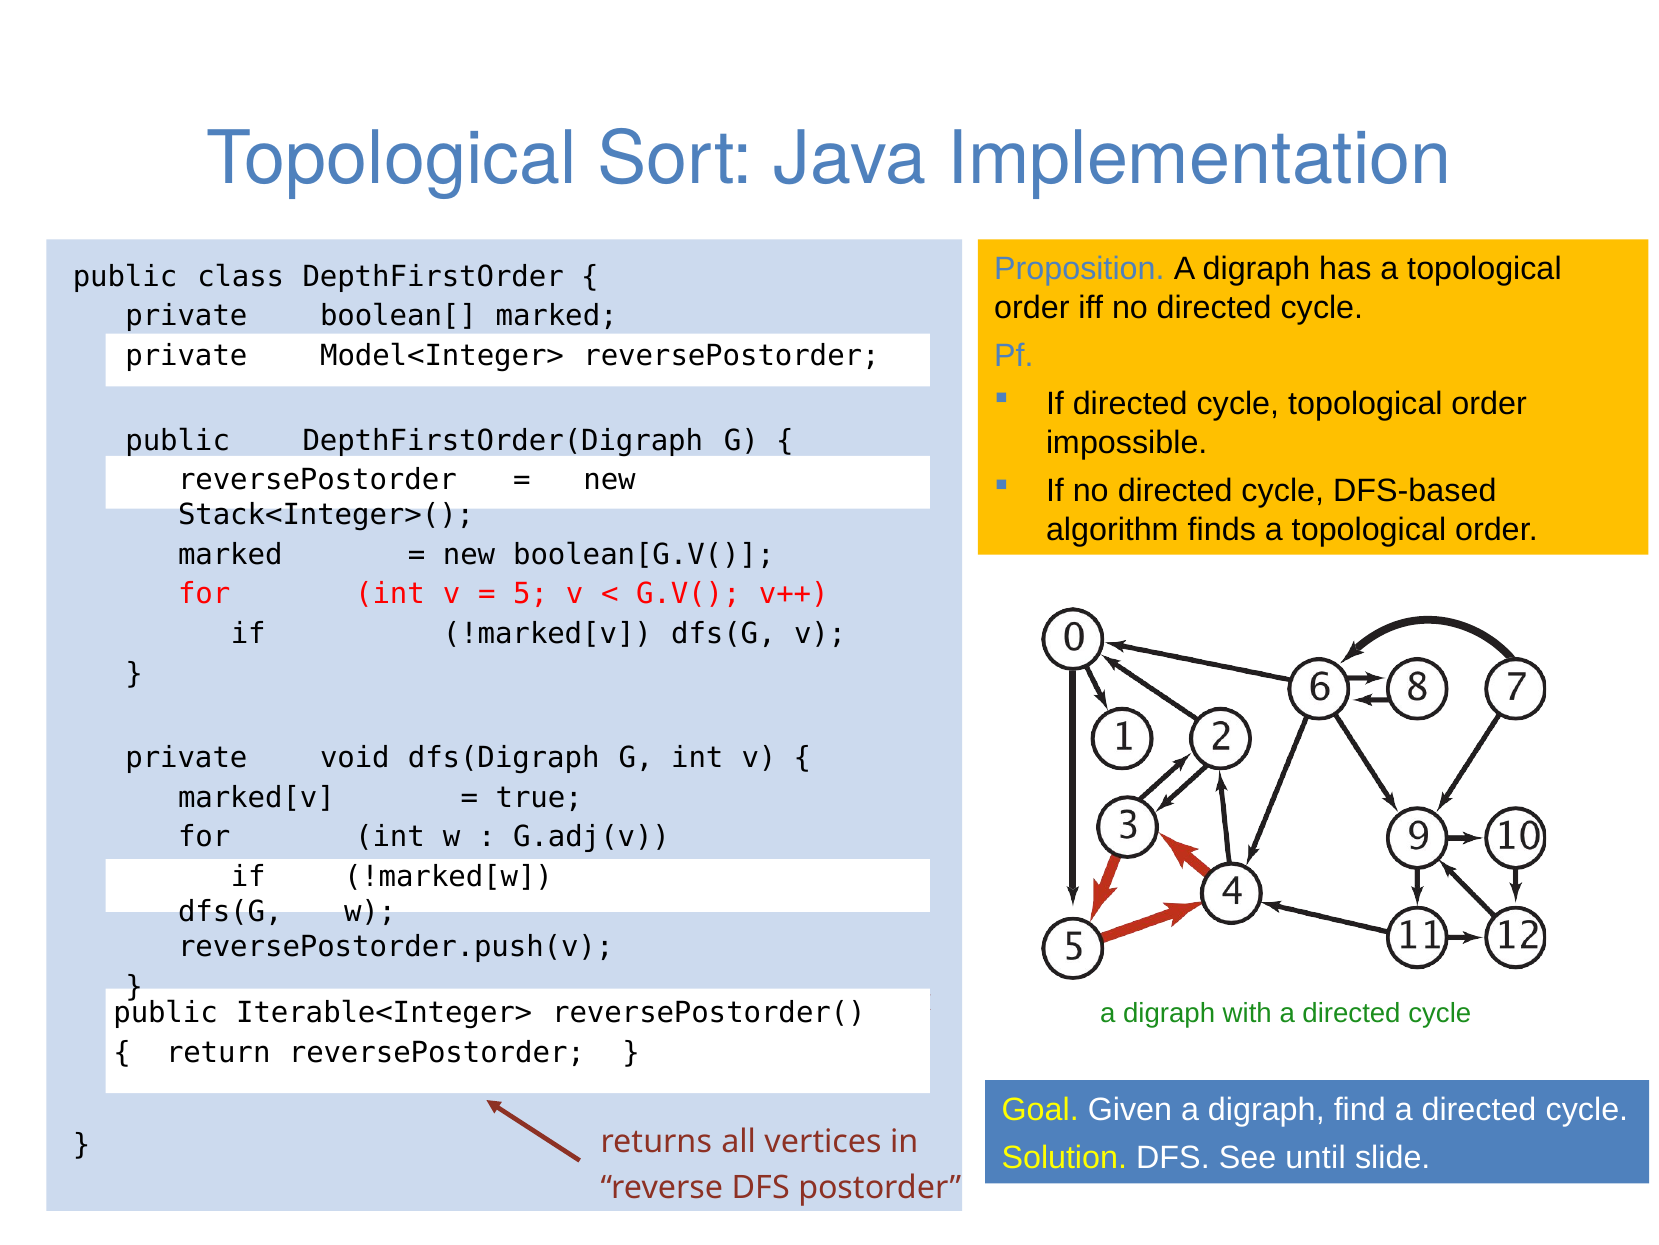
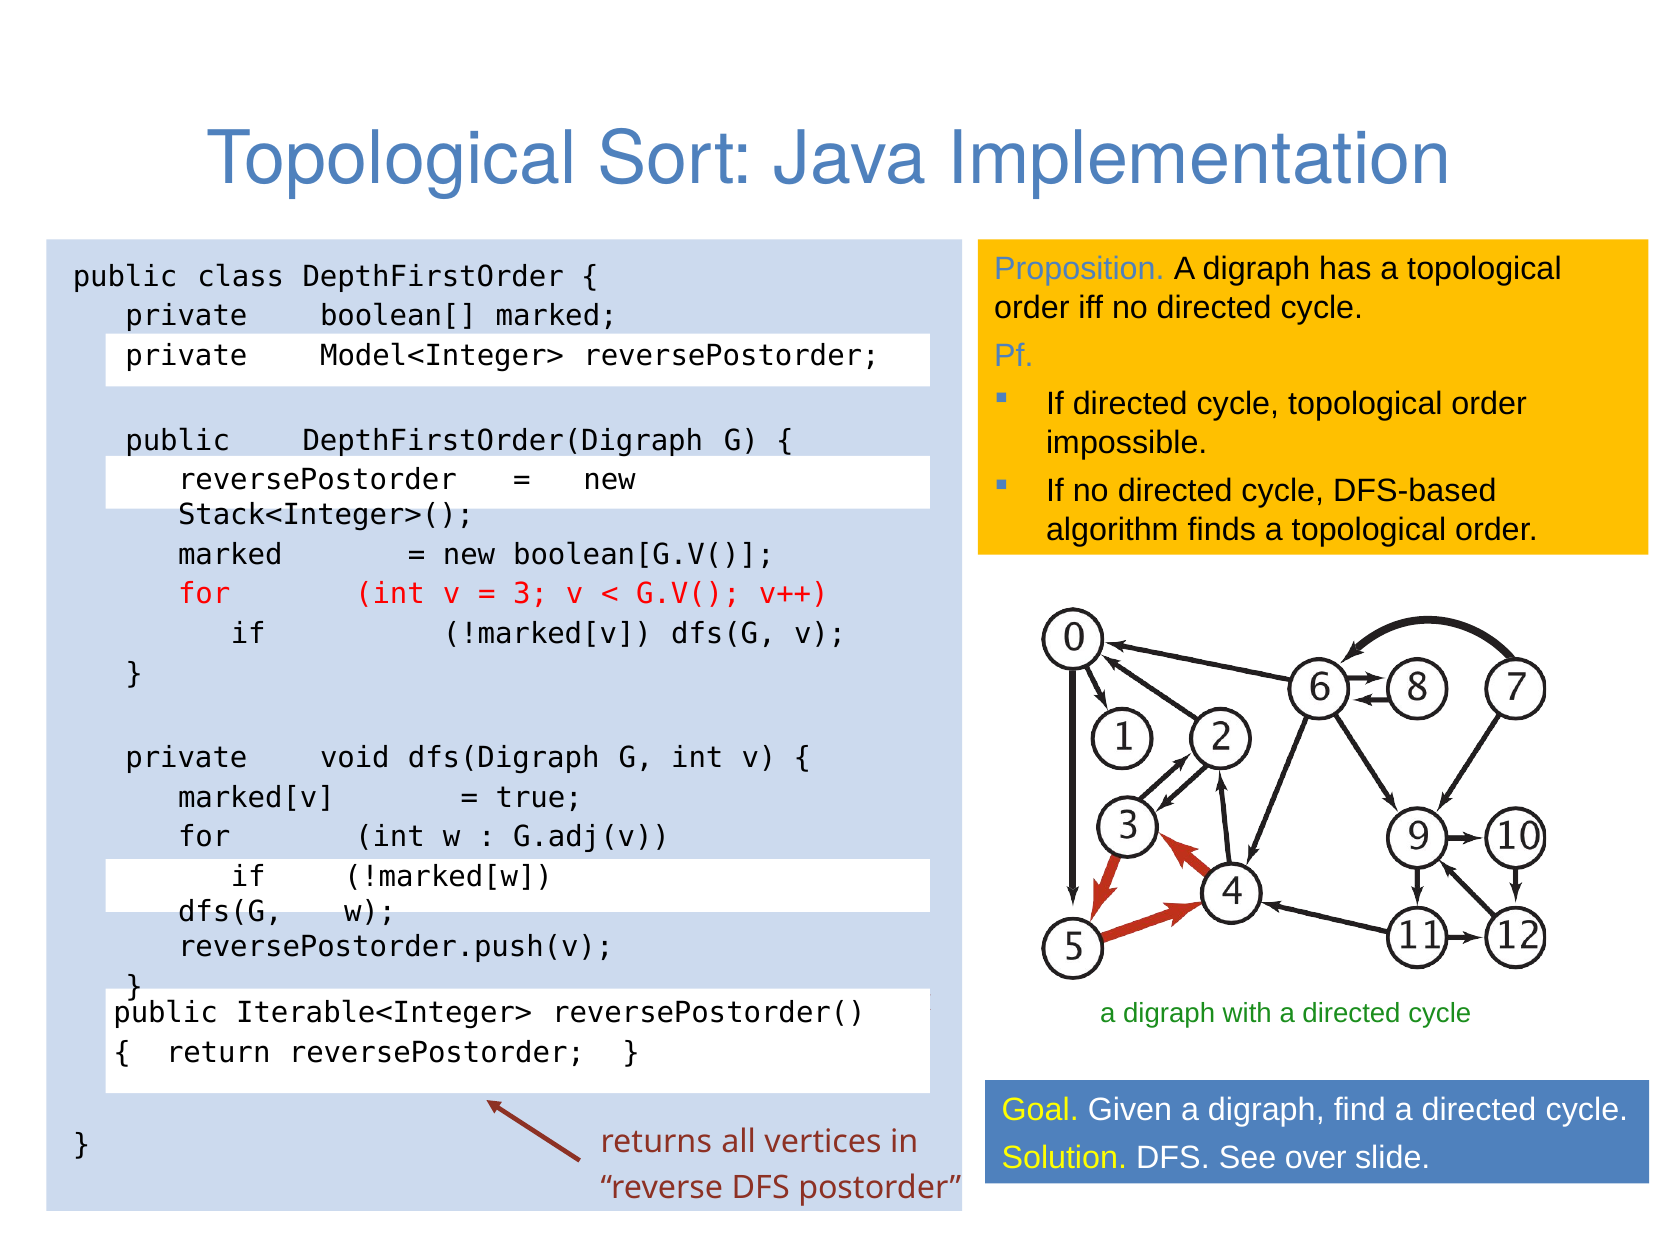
5: 5 -> 3
until: until -> over
